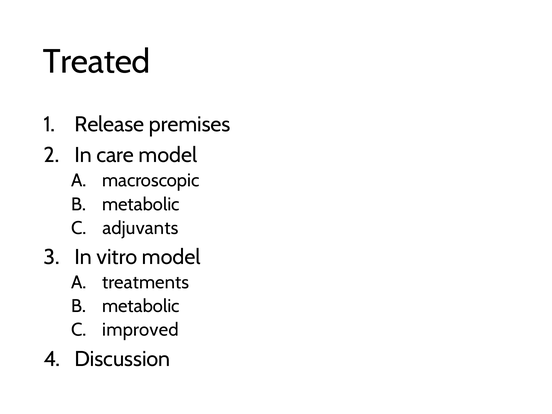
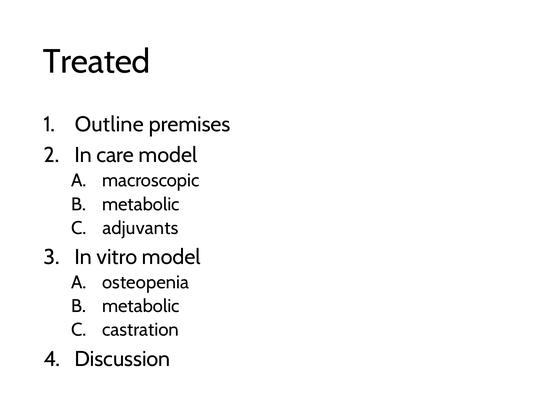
Release: Release -> Outline
treatments: treatments -> osteopenia
improved: improved -> castration
